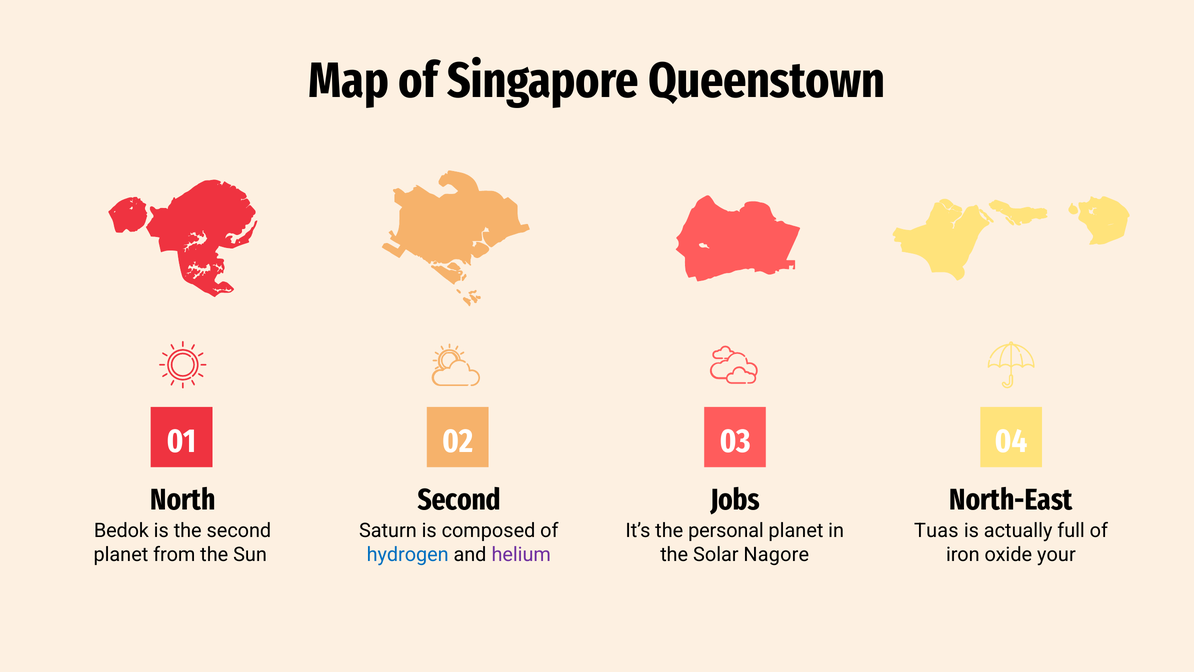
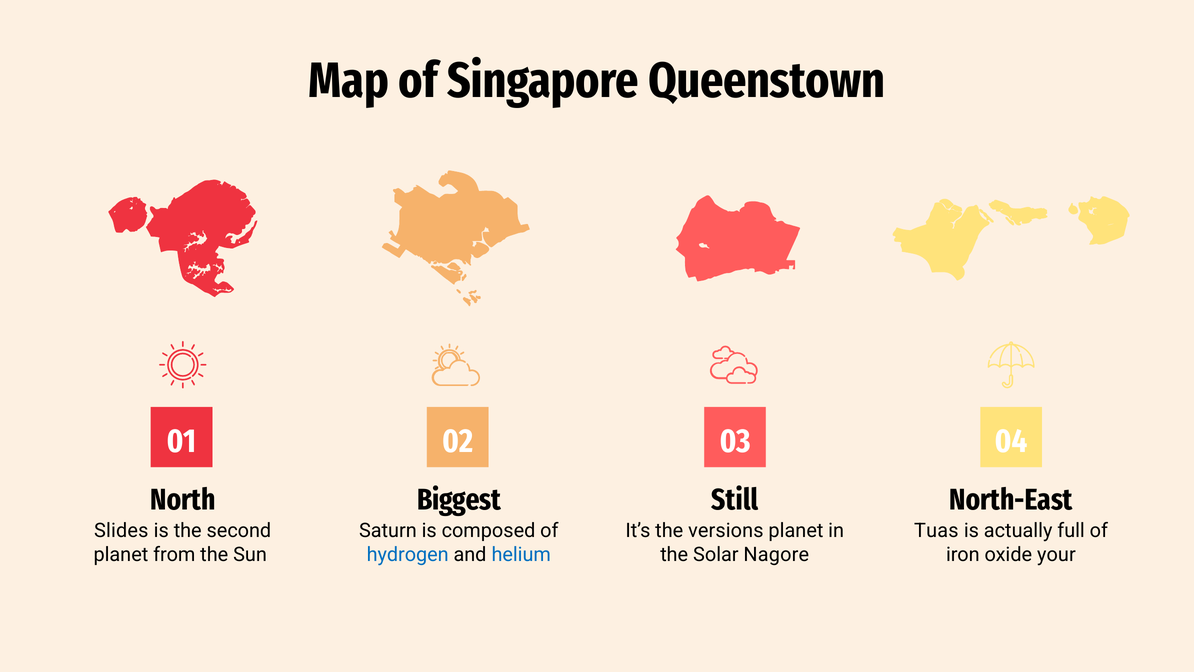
Second at (459, 500): Second -> Biggest
Jobs: Jobs -> Still
Bedok: Bedok -> Slides
personal: personal -> versions
helium colour: purple -> blue
